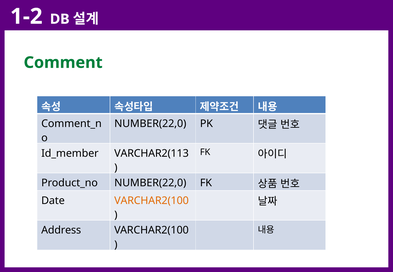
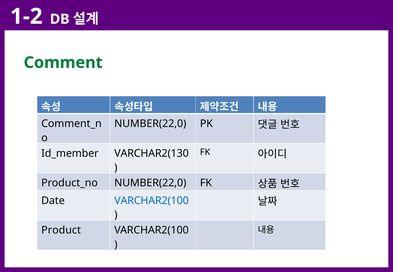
VARCHAR2(113: VARCHAR2(113 -> VARCHAR2(130
VARCHAR2(100 at (152, 201) colour: orange -> blue
Address: Address -> Product
